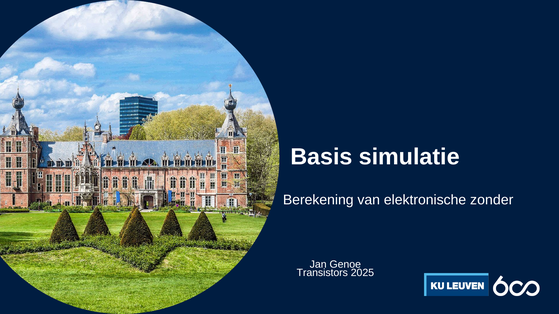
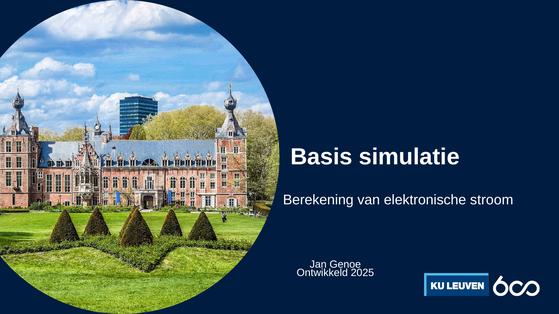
zonder: zonder -> stroom
Transistors: Transistors -> Ontwikkeld
